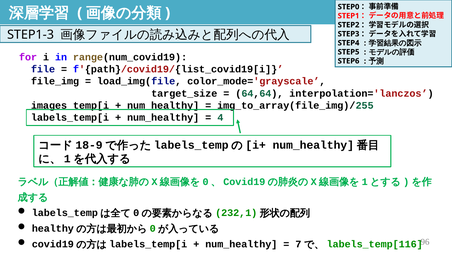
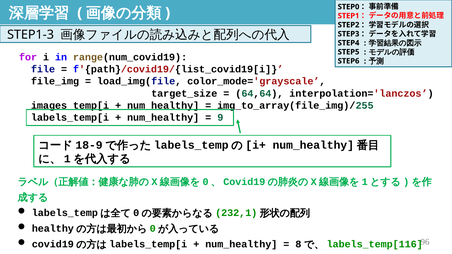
4: 4 -> 9
7: 7 -> 8
